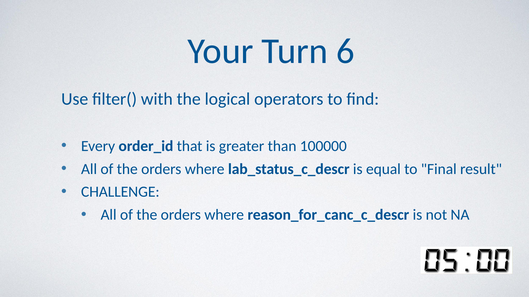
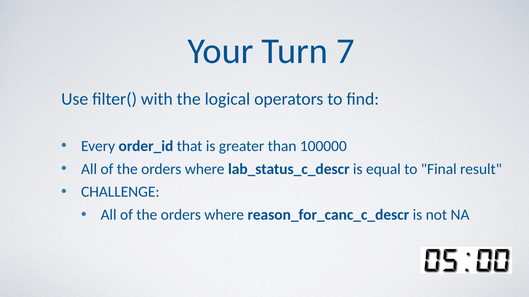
6: 6 -> 7
